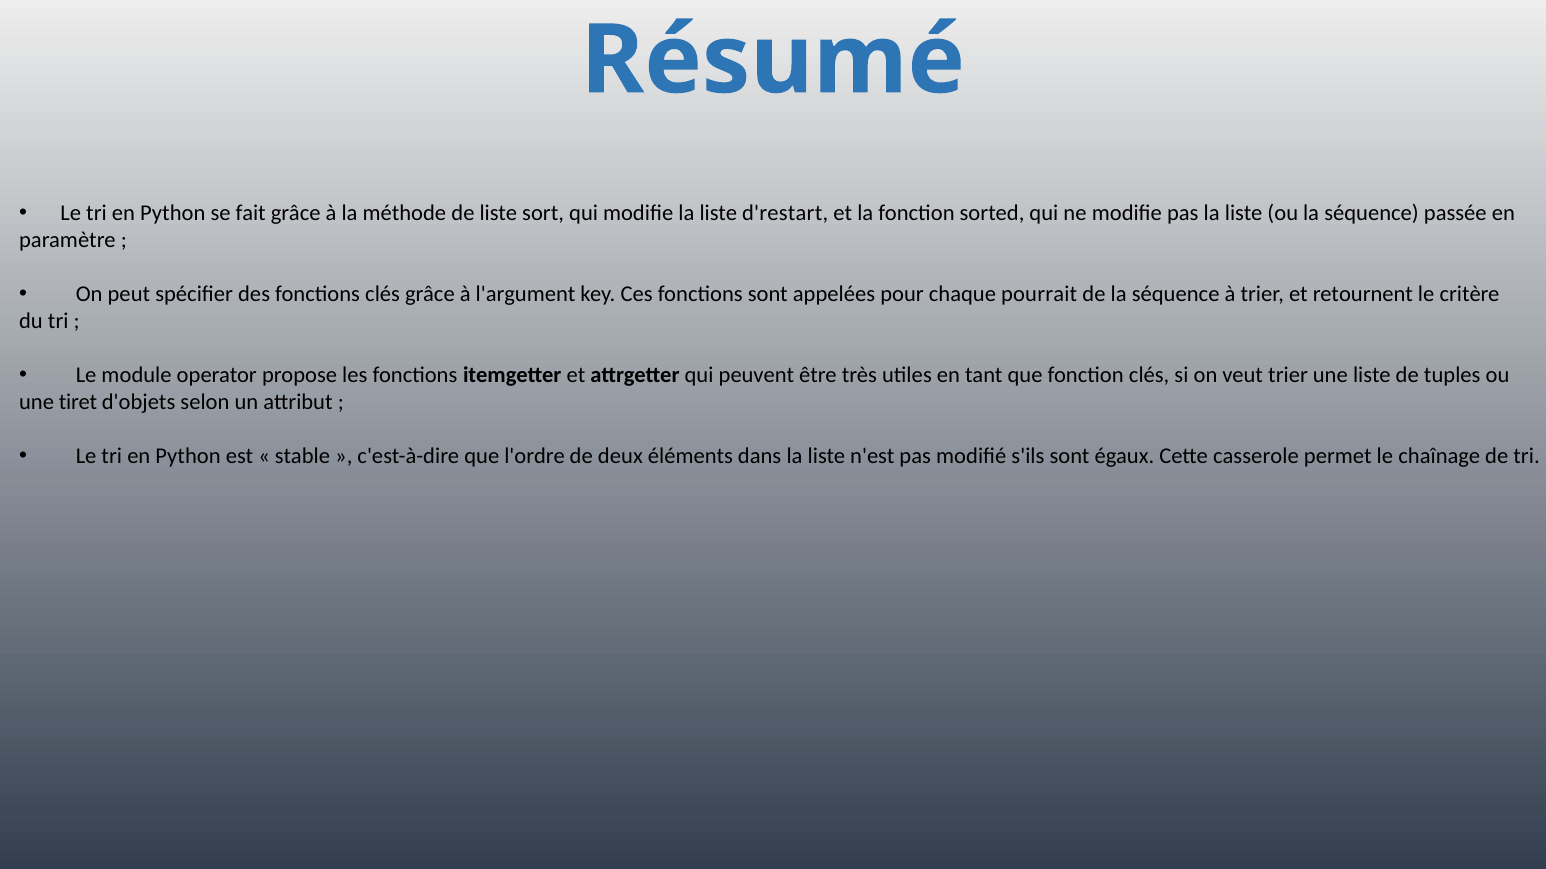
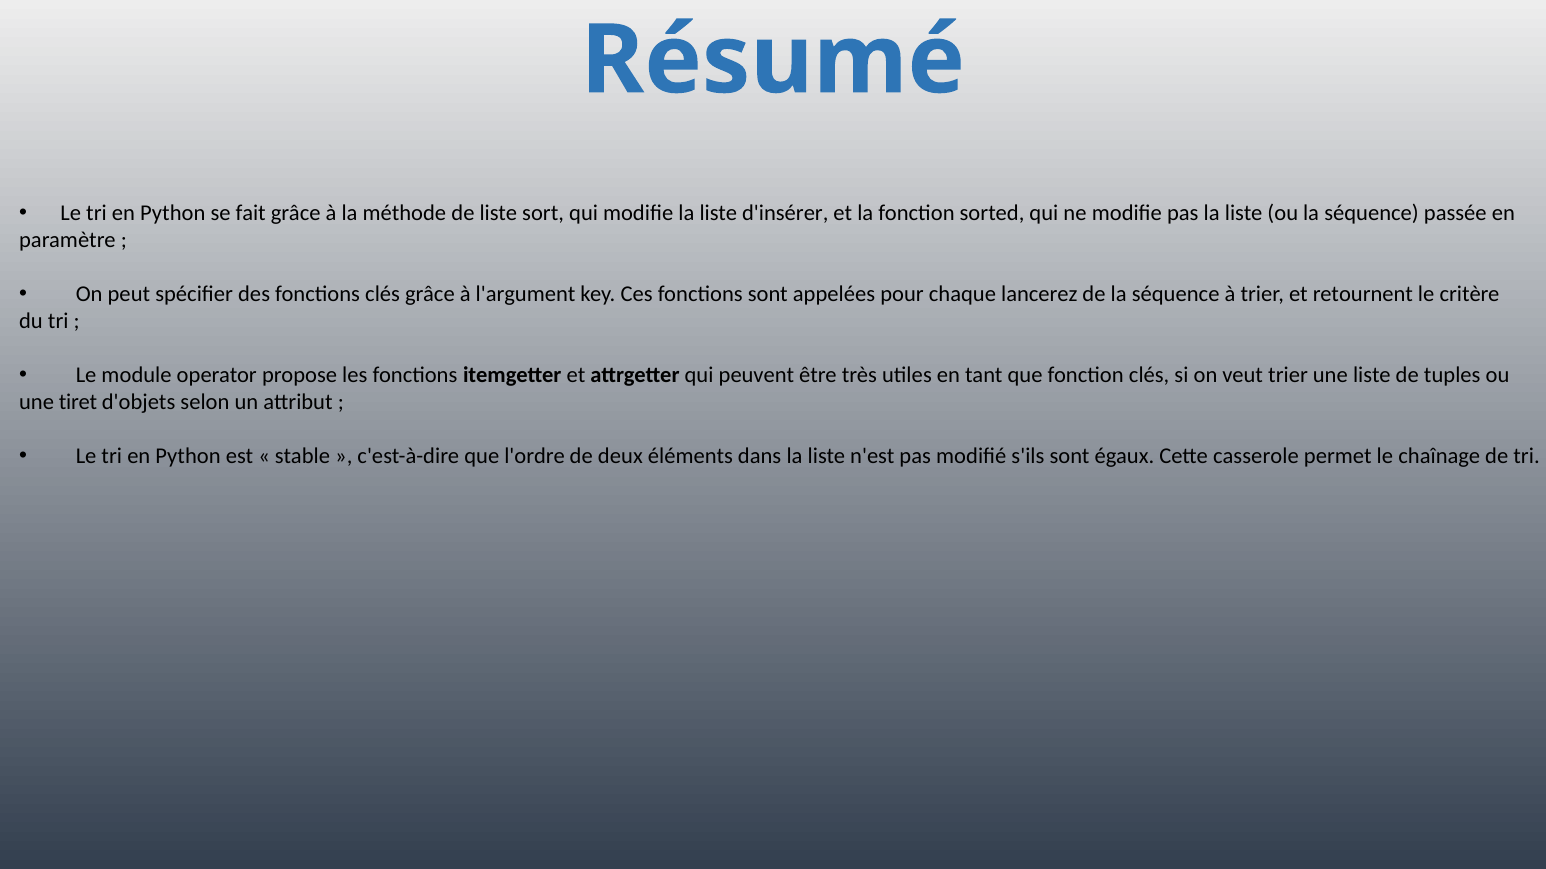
d'restart: d'restart -> d'insérer
pourrait: pourrait -> lancerez
